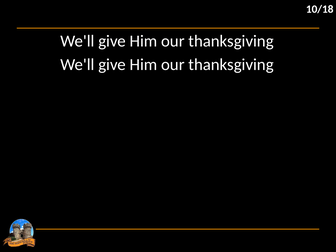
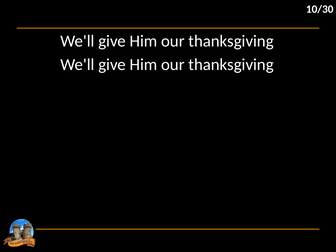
10/18: 10/18 -> 10/30
